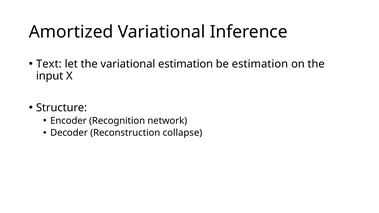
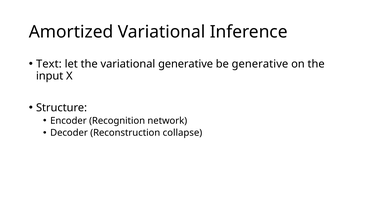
variational estimation: estimation -> generative
be estimation: estimation -> generative
